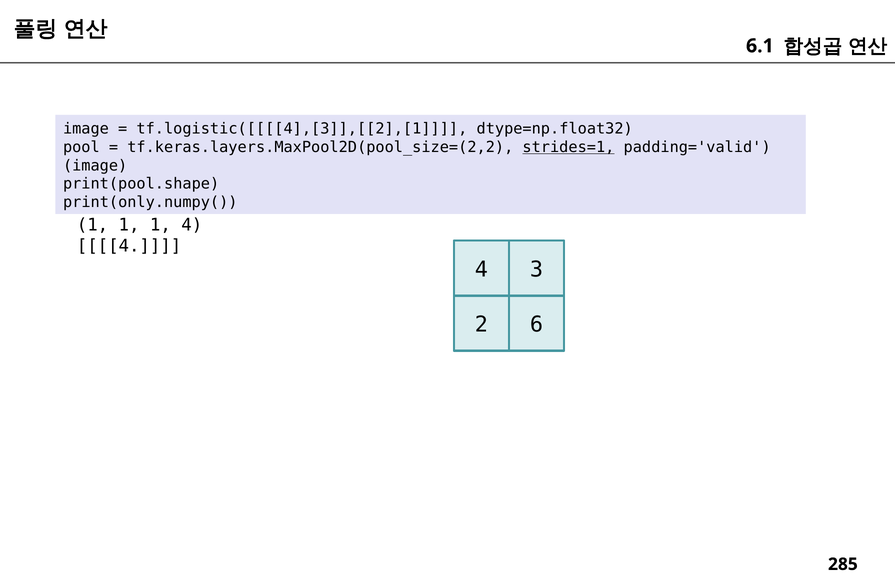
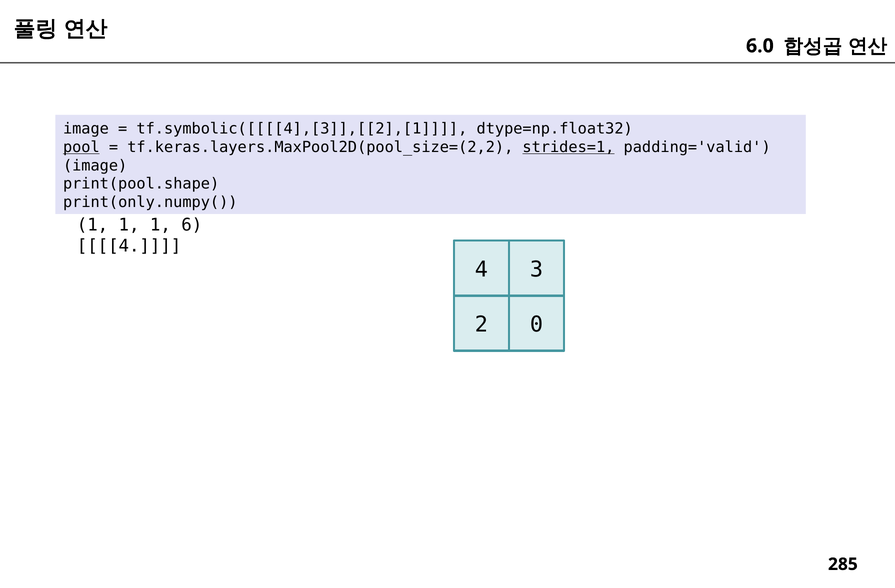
6.1: 6.1 -> 6.0
tf.logistic([[[[4],[3]],[[2],[1: tf.logistic([[[[4],[3]],[[2],[1 -> tf.symbolic([[[[4],[3]],[[2],[1
pool underline: none -> present
1 4: 4 -> 6
6: 6 -> 0
